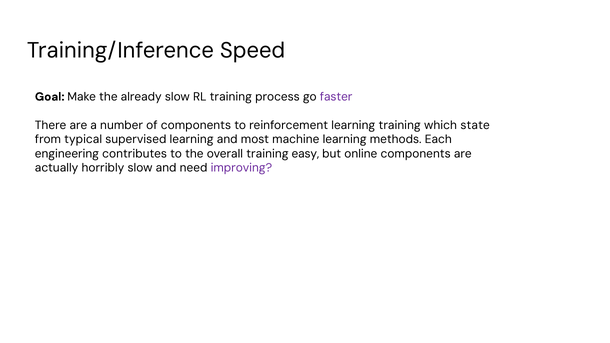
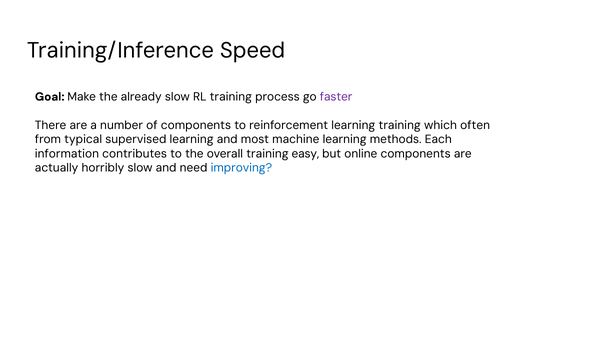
state: state -> often
engineering: engineering -> information
improving colour: purple -> blue
